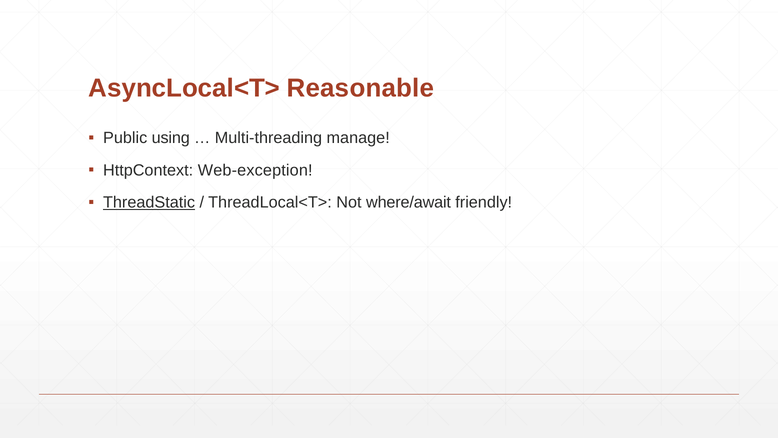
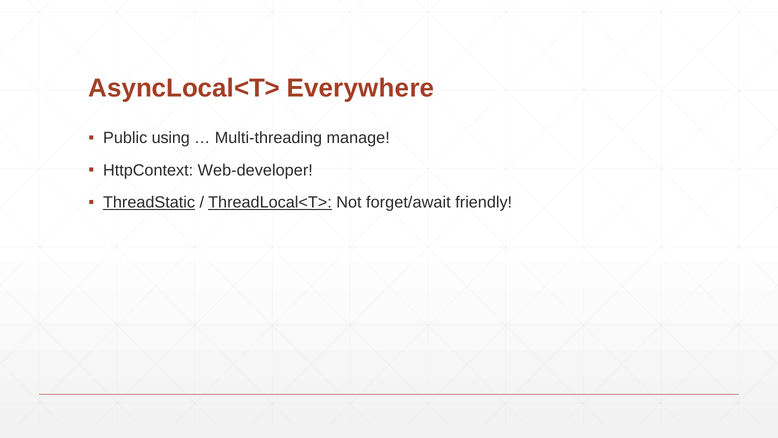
Reasonable: Reasonable -> Everywhere
Web-exception: Web-exception -> Web-developer
ThreadLocal<T> underline: none -> present
where/await: where/await -> forget/await
